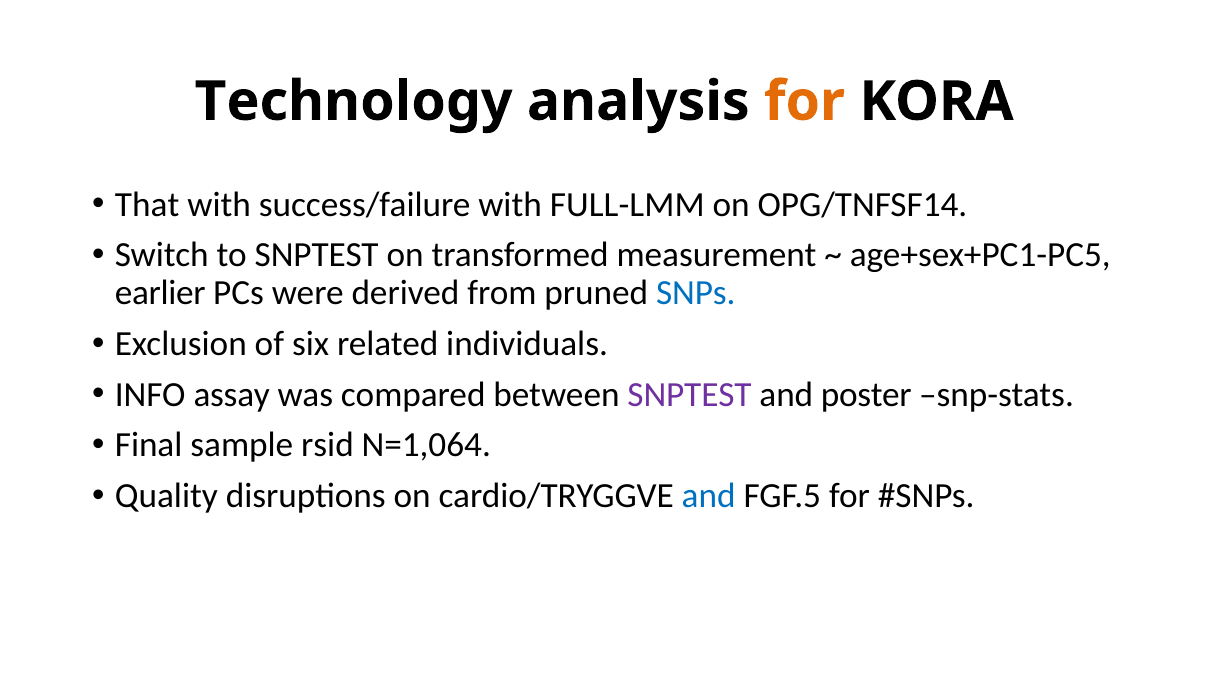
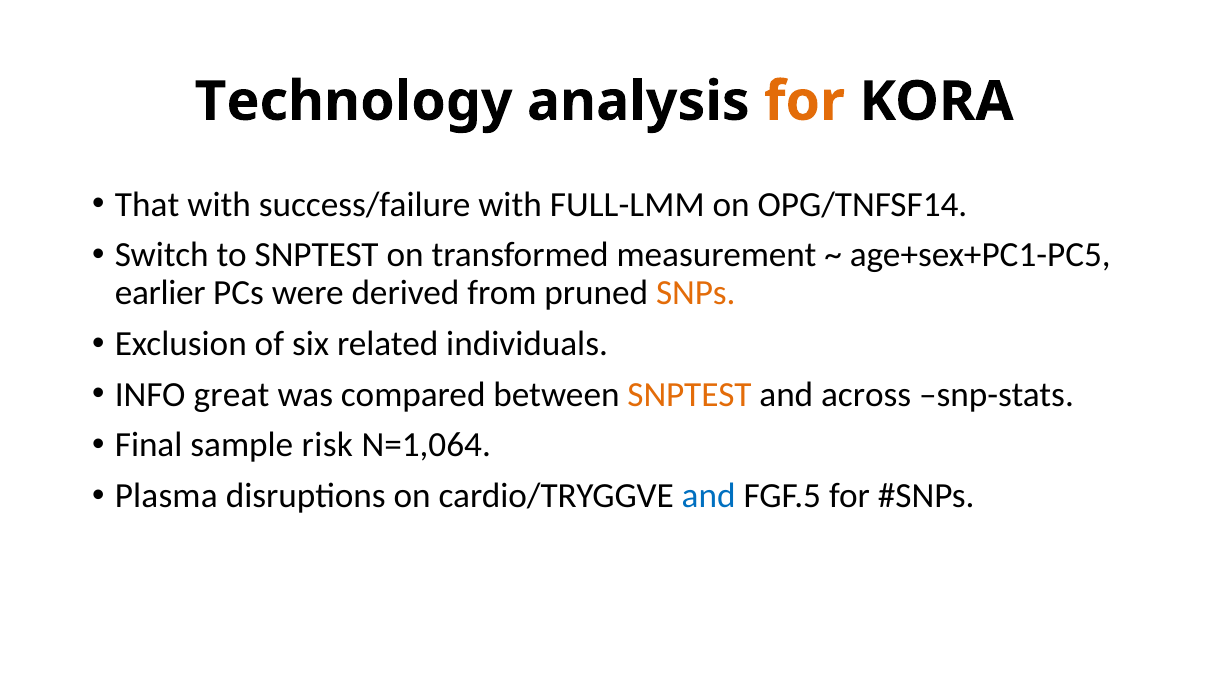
SNPs colour: blue -> orange
assay: assay -> great
SNPTEST at (690, 395) colour: purple -> orange
poster: poster -> across
rsid: rsid -> risk
Quality: Quality -> Plasma
